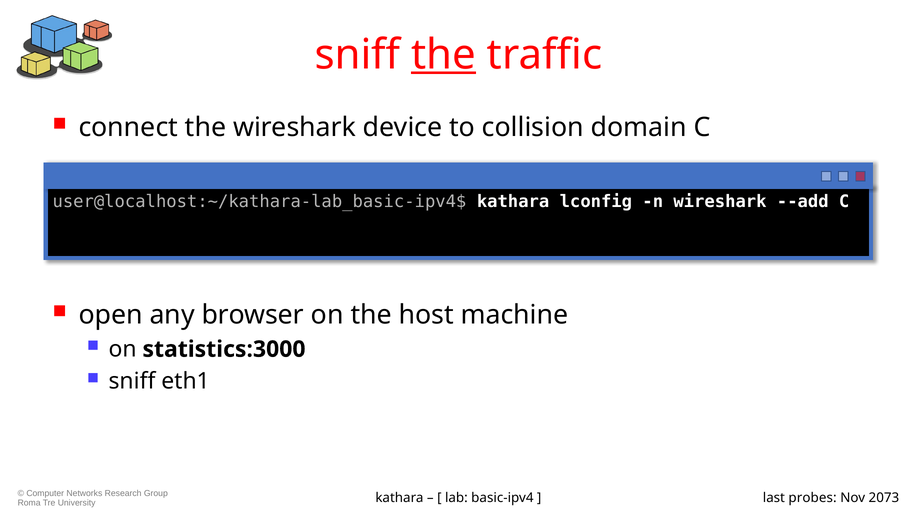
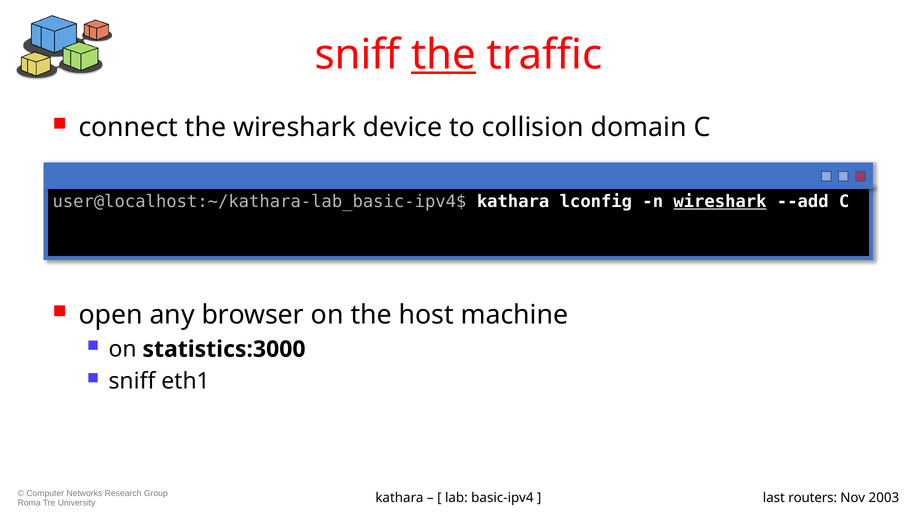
wireshark at (720, 202) underline: none -> present
probes: probes -> routers
2073: 2073 -> 2003
